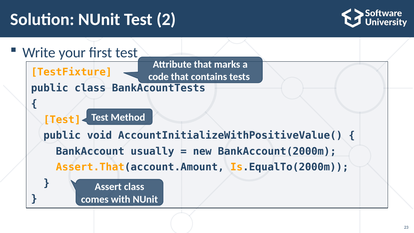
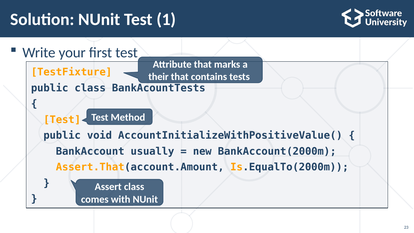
2: 2 -> 1
code: code -> their
